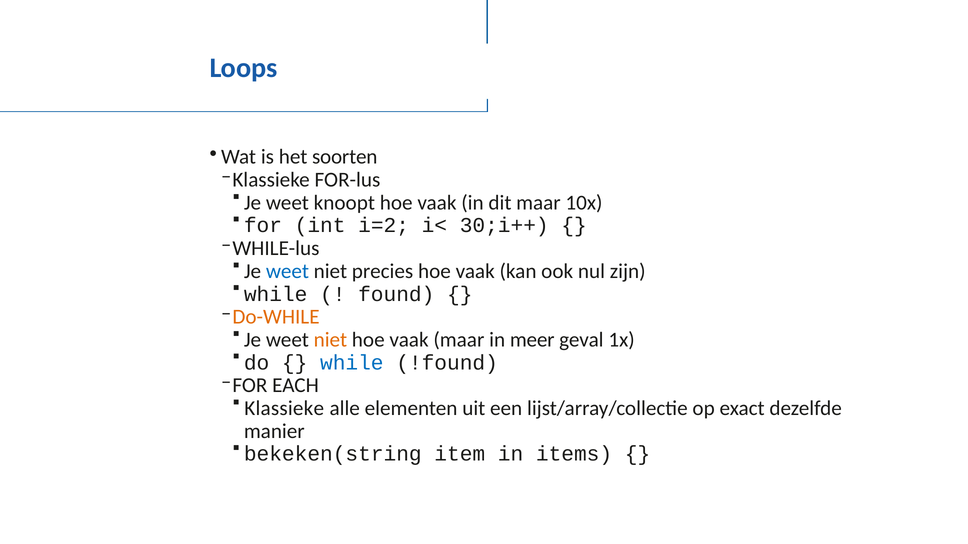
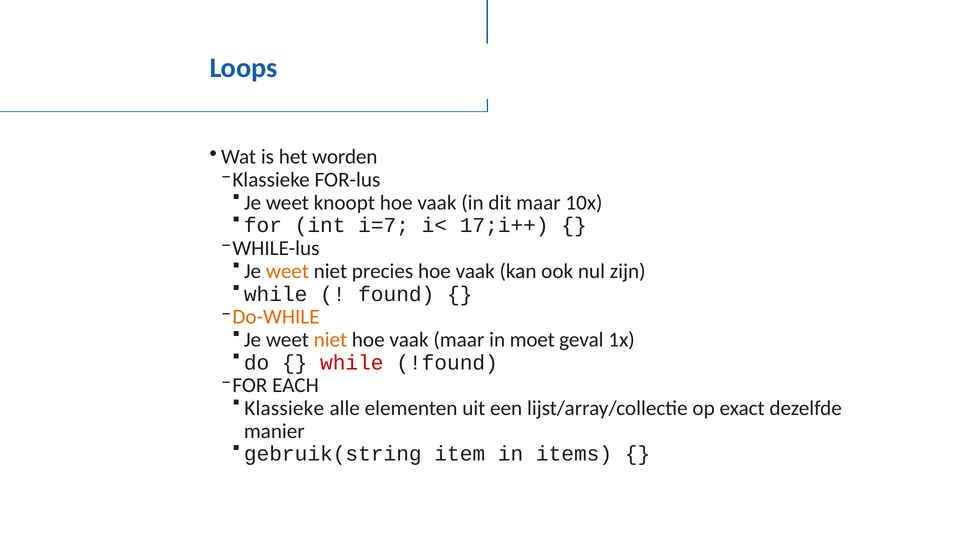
soorten: soorten -> worden
i=2: i=2 -> i=7
30;i++: 30;i++ -> 17;i++
weet at (287, 271) colour: blue -> orange
meer: meer -> moet
while at (352, 363) colour: blue -> red
bekeken(string: bekeken(string -> gebruik(string
